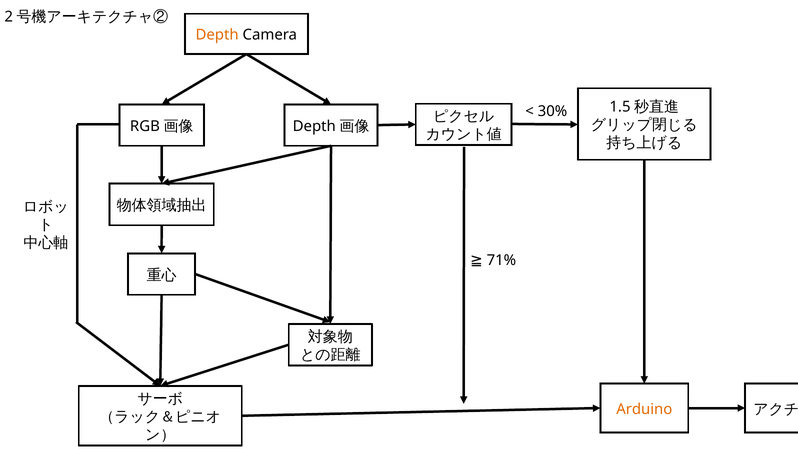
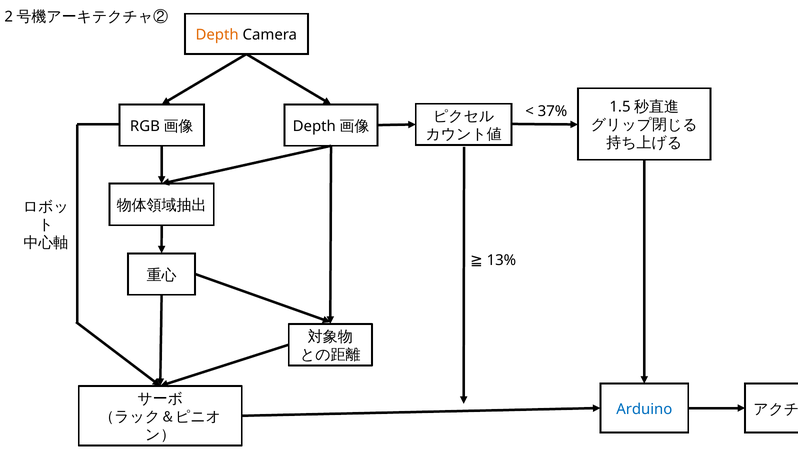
30%: 30% -> 37%
71%: 71% -> 13%
Arduino colour: orange -> blue
